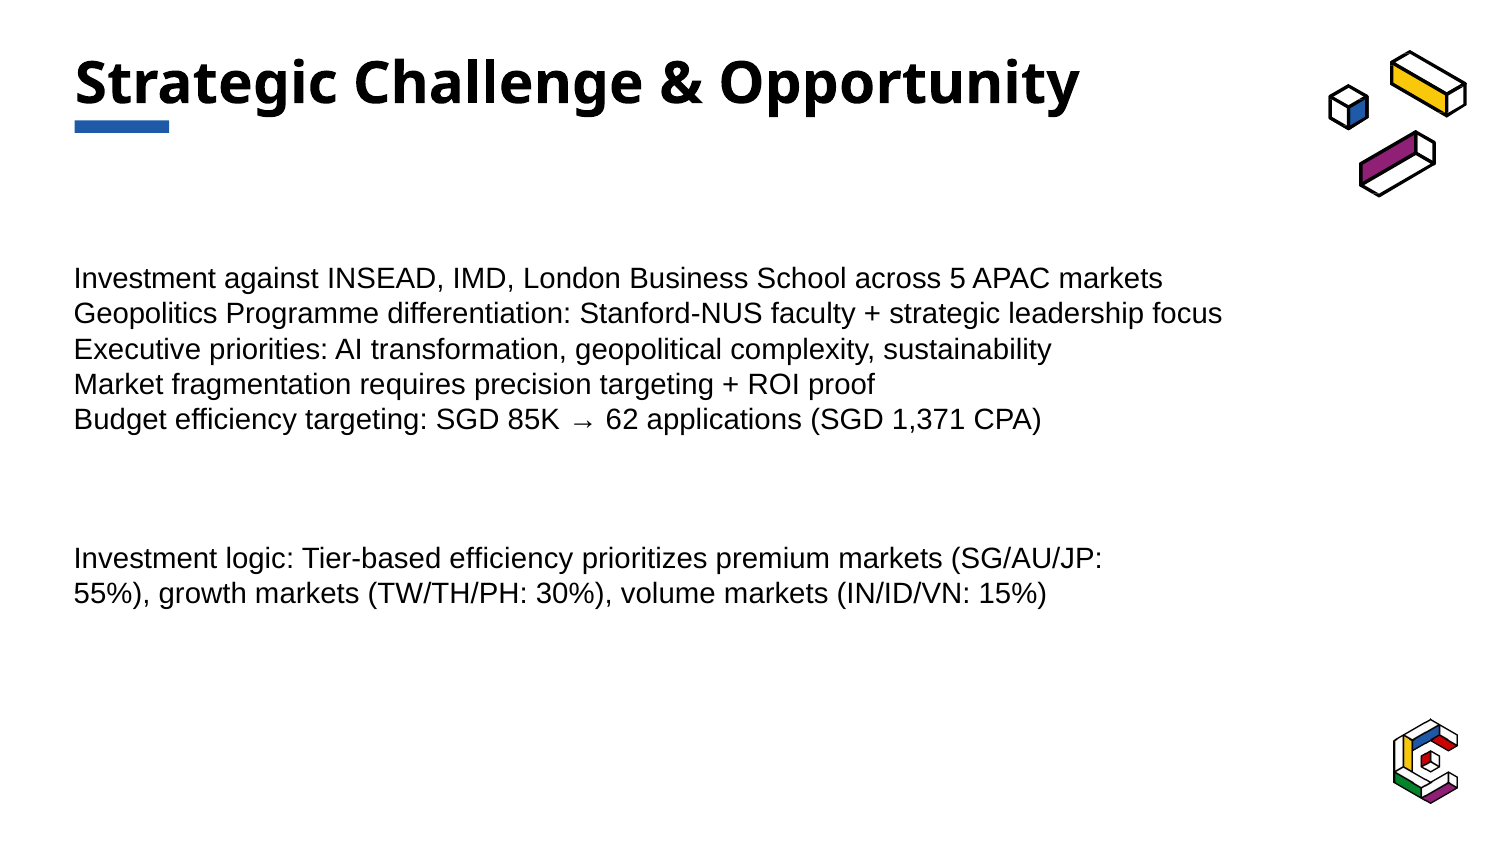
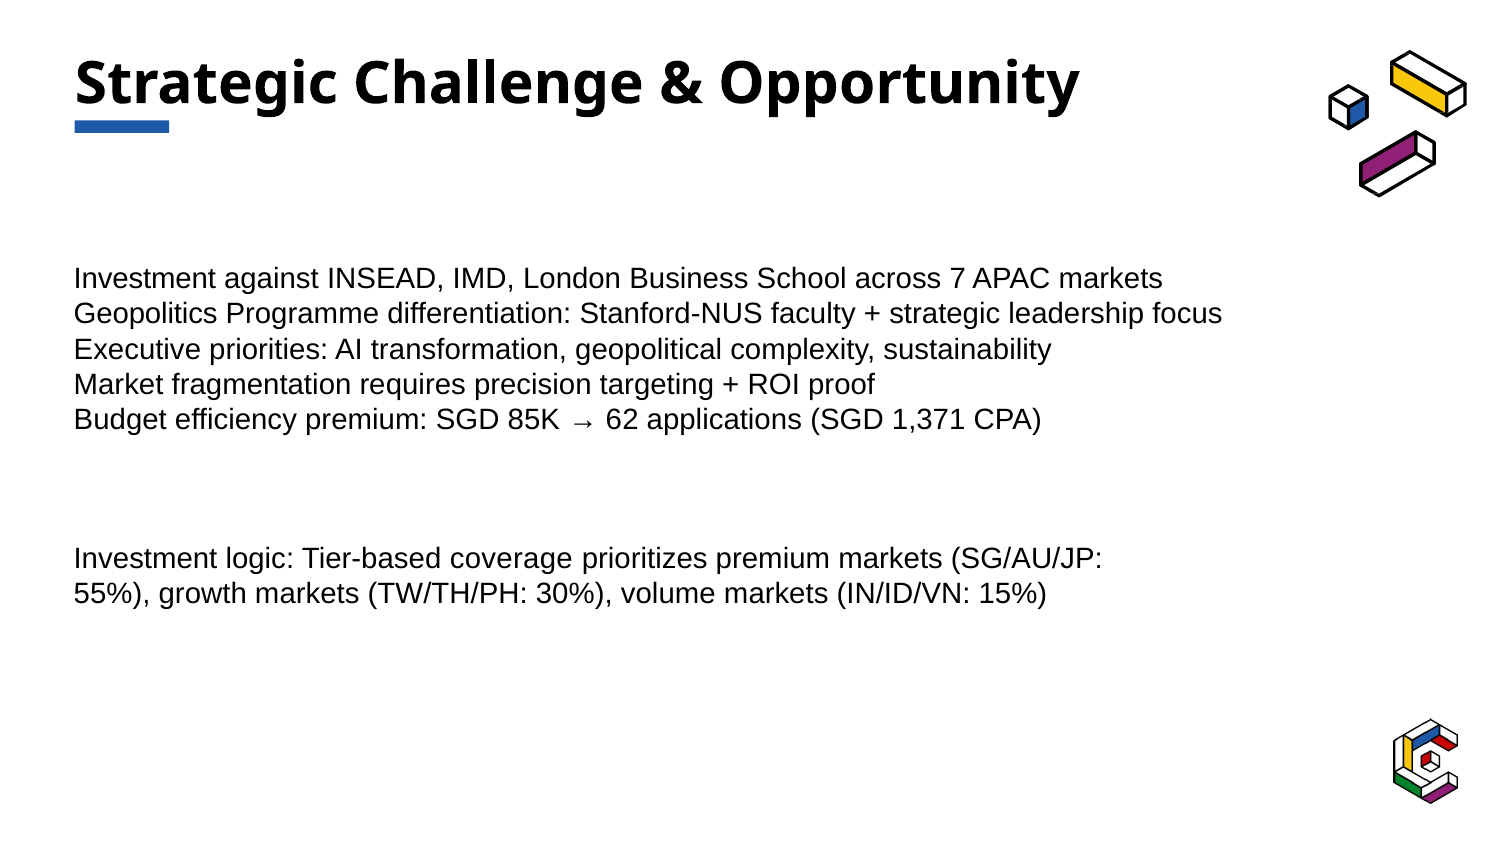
5: 5 -> 7
efficiency targeting: targeting -> premium
Tier-based efficiency: efficiency -> coverage
